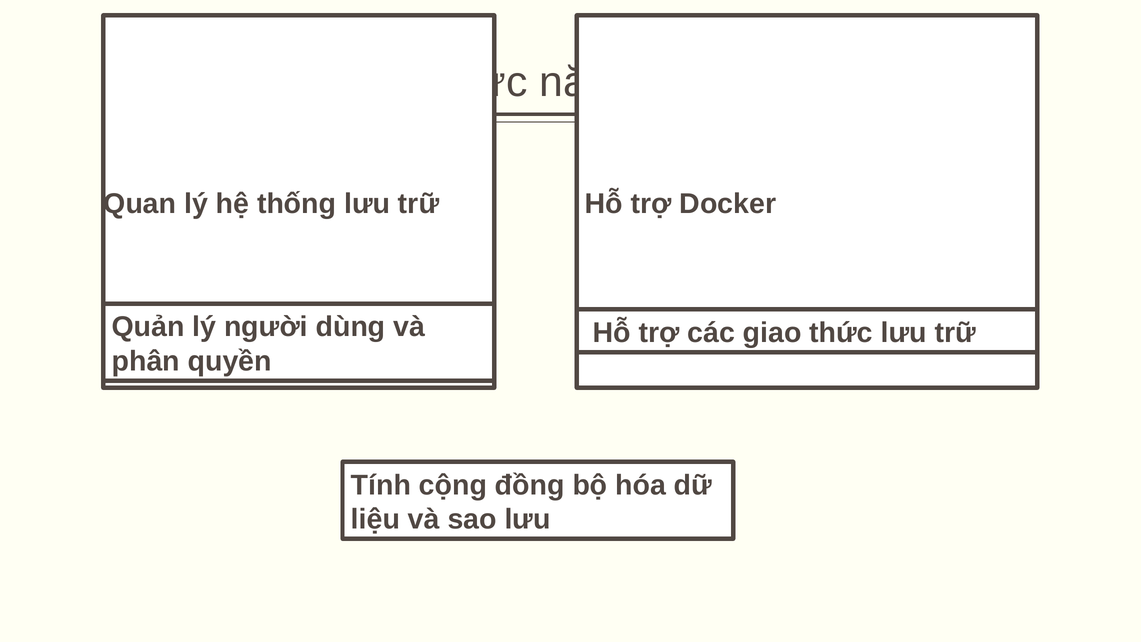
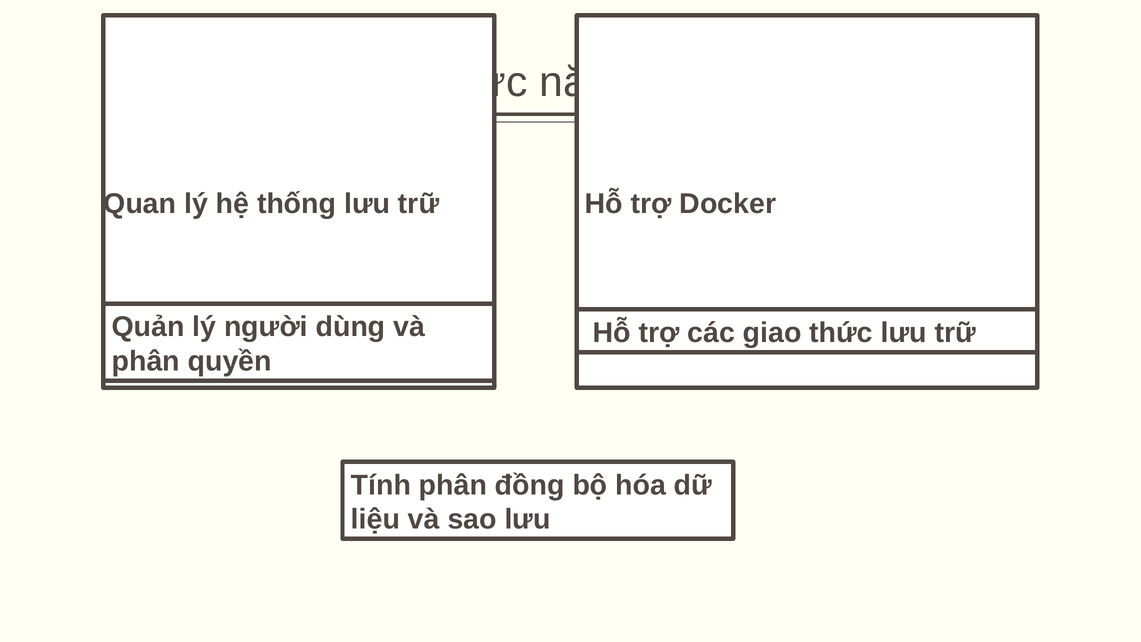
Tính cộng: cộng -> phân
